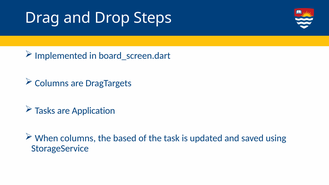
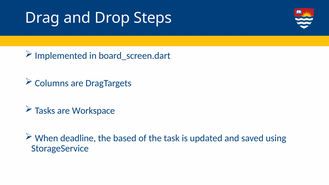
Application: Application -> Workspace
When columns: columns -> deadline
